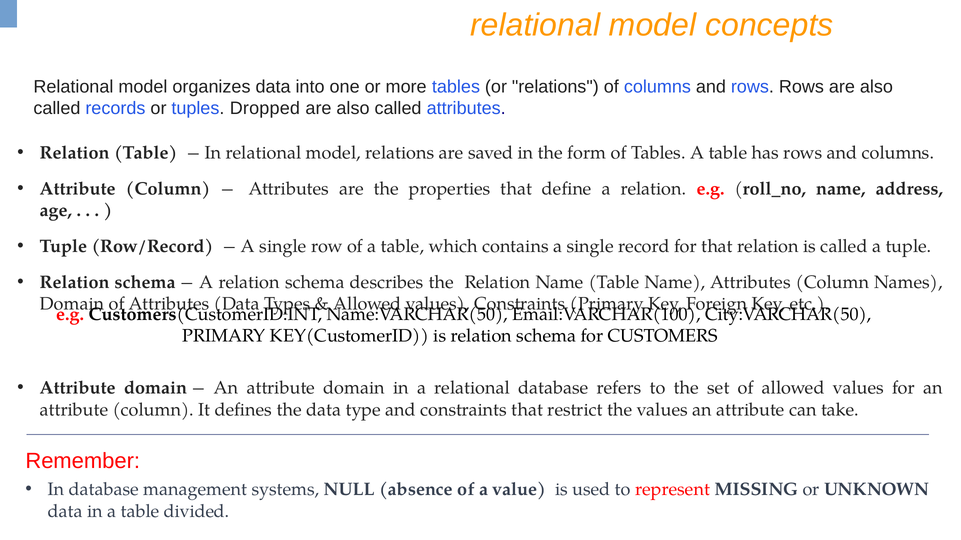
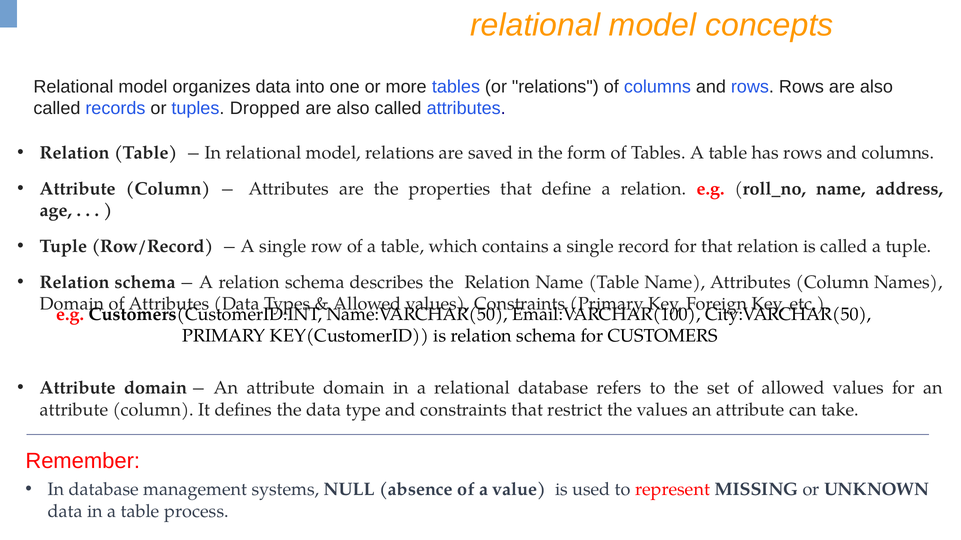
divided: divided -> process
